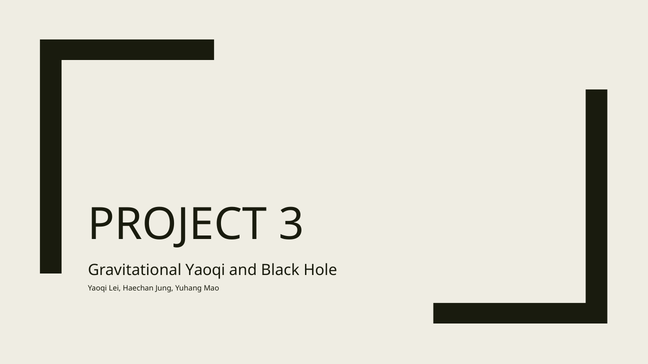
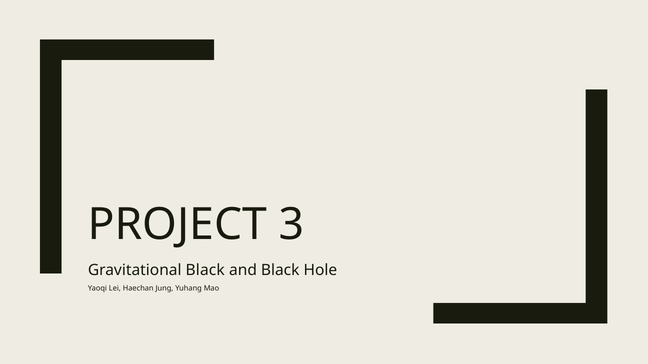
Gravitational Yaoqi: Yaoqi -> Black
